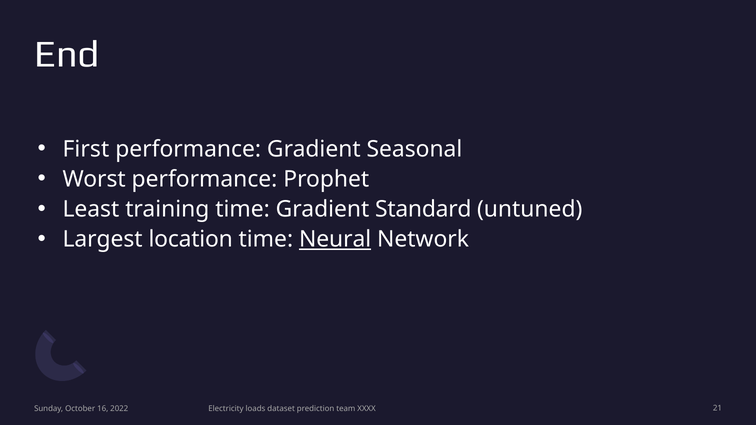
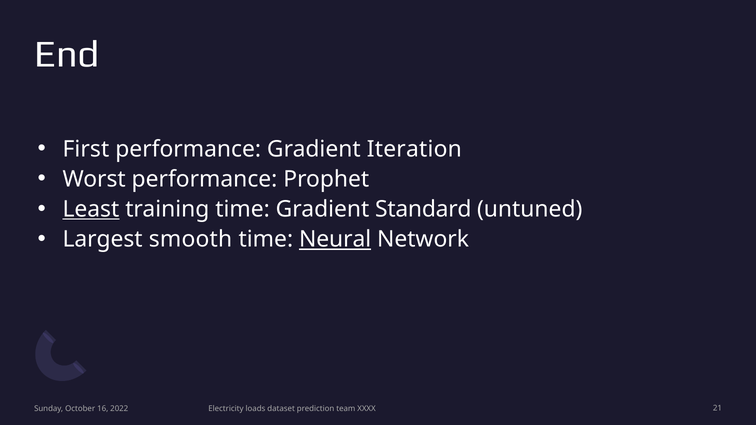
Seasonal: Seasonal -> Iteration
Least underline: none -> present
location: location -> smooth
